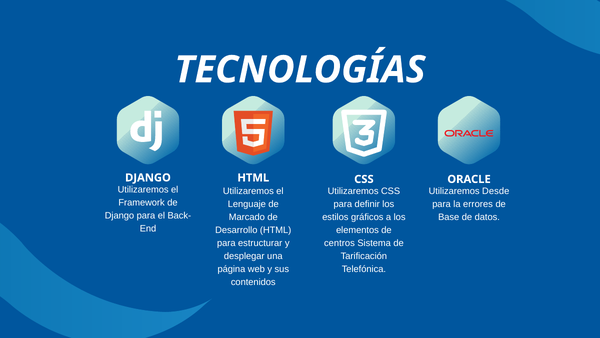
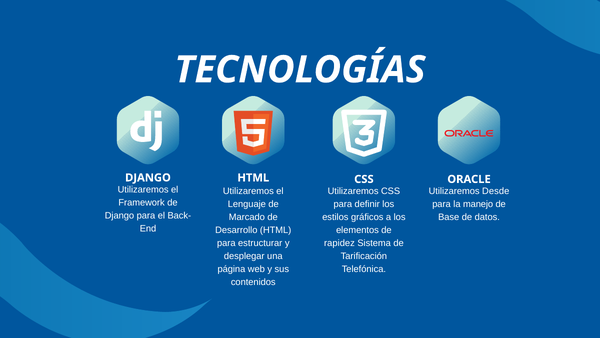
errores: errores -> manejo
centros: centros -> rapidez
